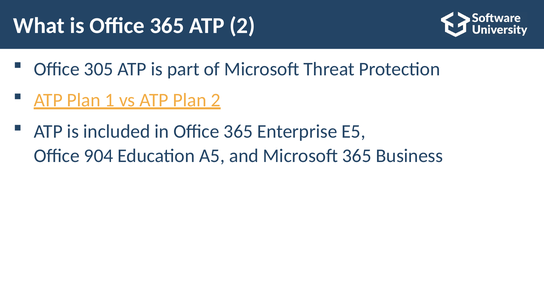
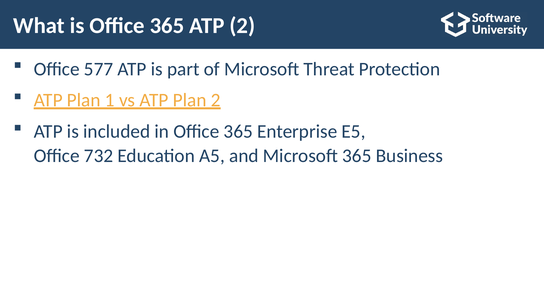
305: 305 -> 577
904: 904 -> 732
